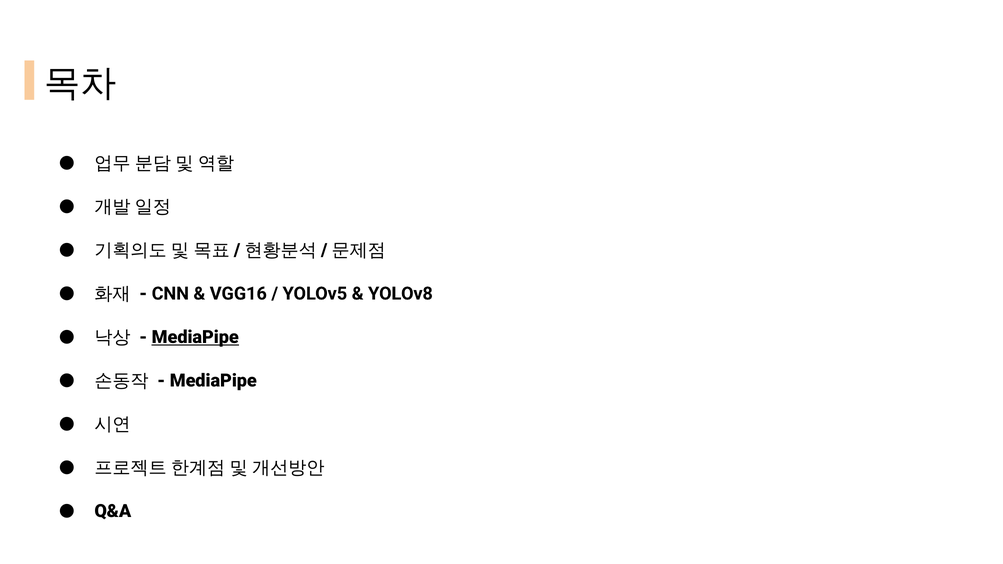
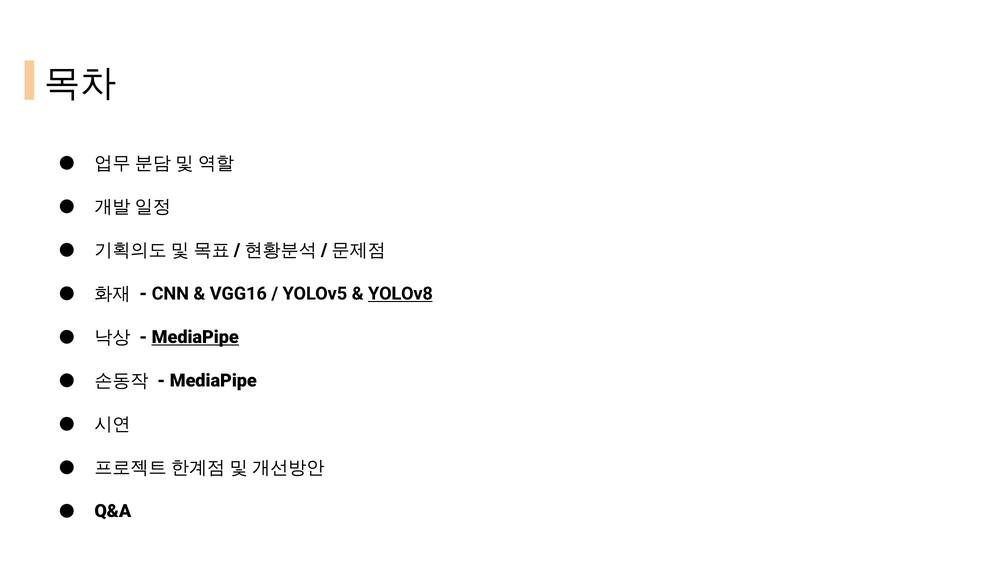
YOLOv8 underline: none -> present
